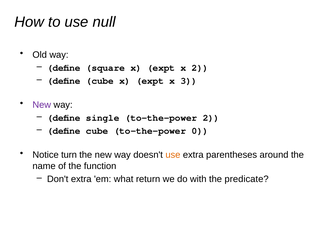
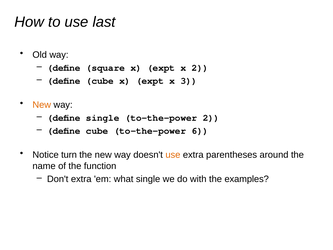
null: null -> last
New at (42, 105) colour: purple -> orange
0: 0 -> 6
what return: return -> single
predicate: predicate -> examples
